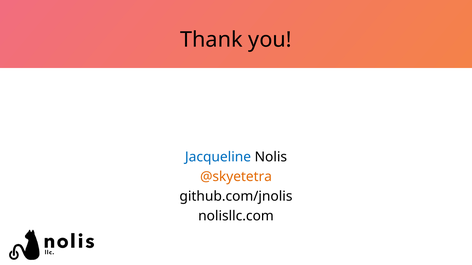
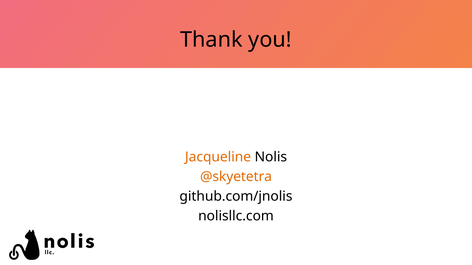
Jacqueline colour: blue -> orange
